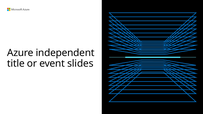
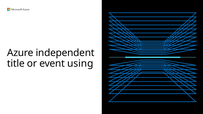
slides: slides -> using
